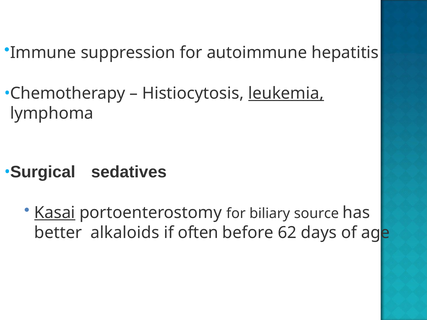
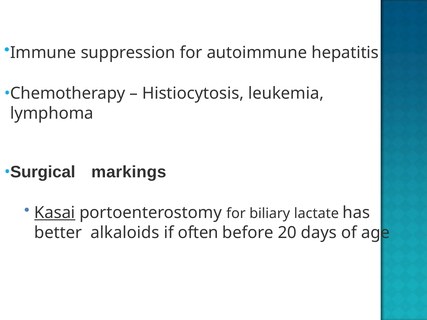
leukemia underline: present -> none
sedatives: sedatives -> markings
source: source -> lactate
62: 62 -> 20
